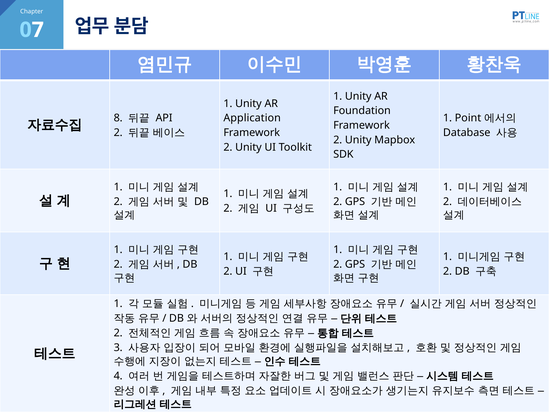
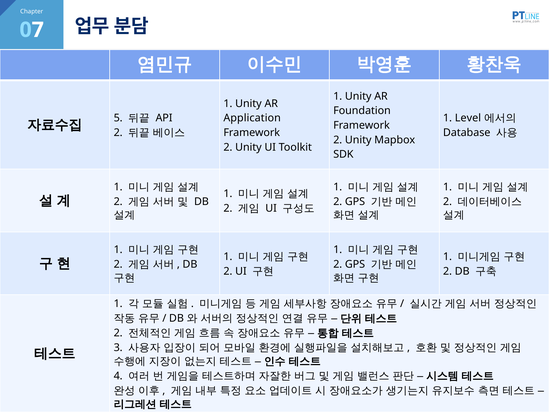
Point: Point -> Level
8: 8 -> 5
